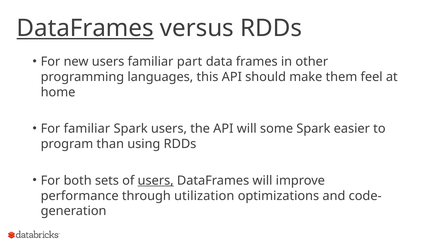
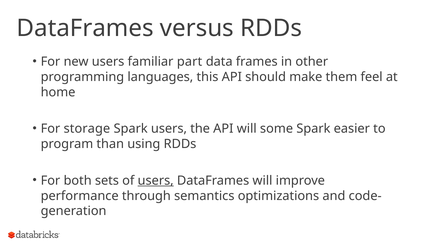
DataFrames at (85, 28) underline: present -> none
For familiar: familiar -> storage
utilization: utilization -> semantics
